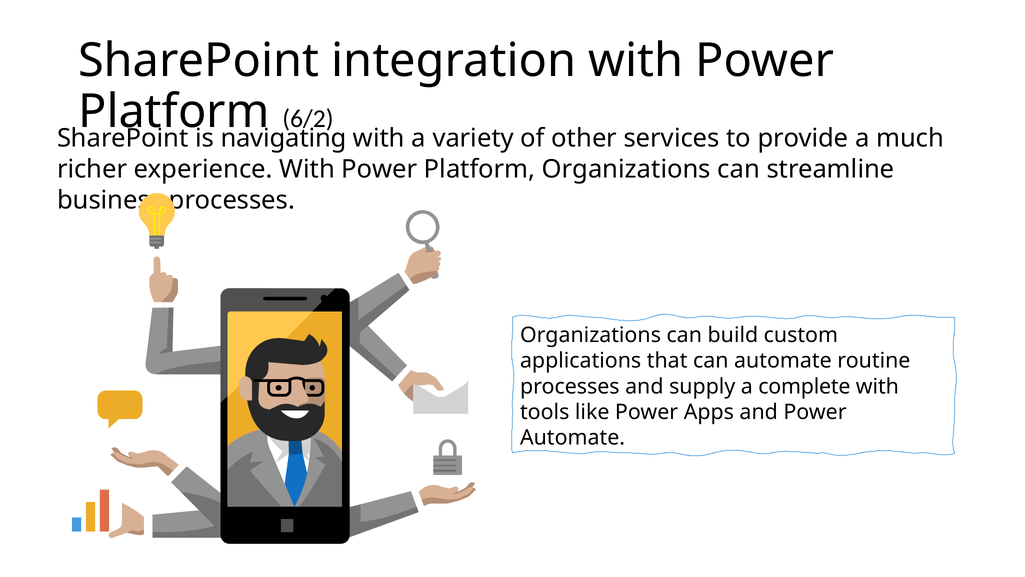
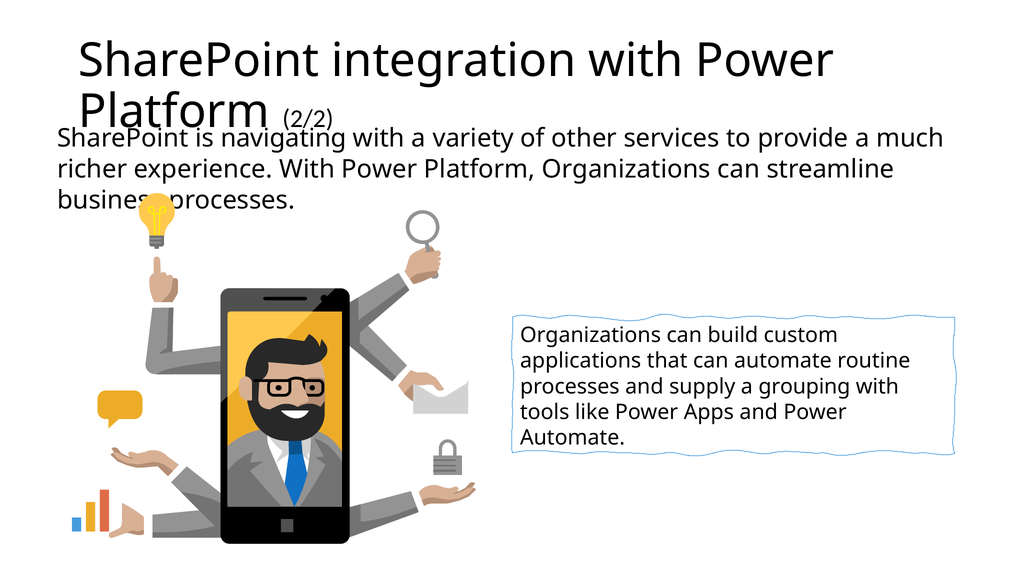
6/2: 6/2 -> 2/2
complete: complete -> grouping
